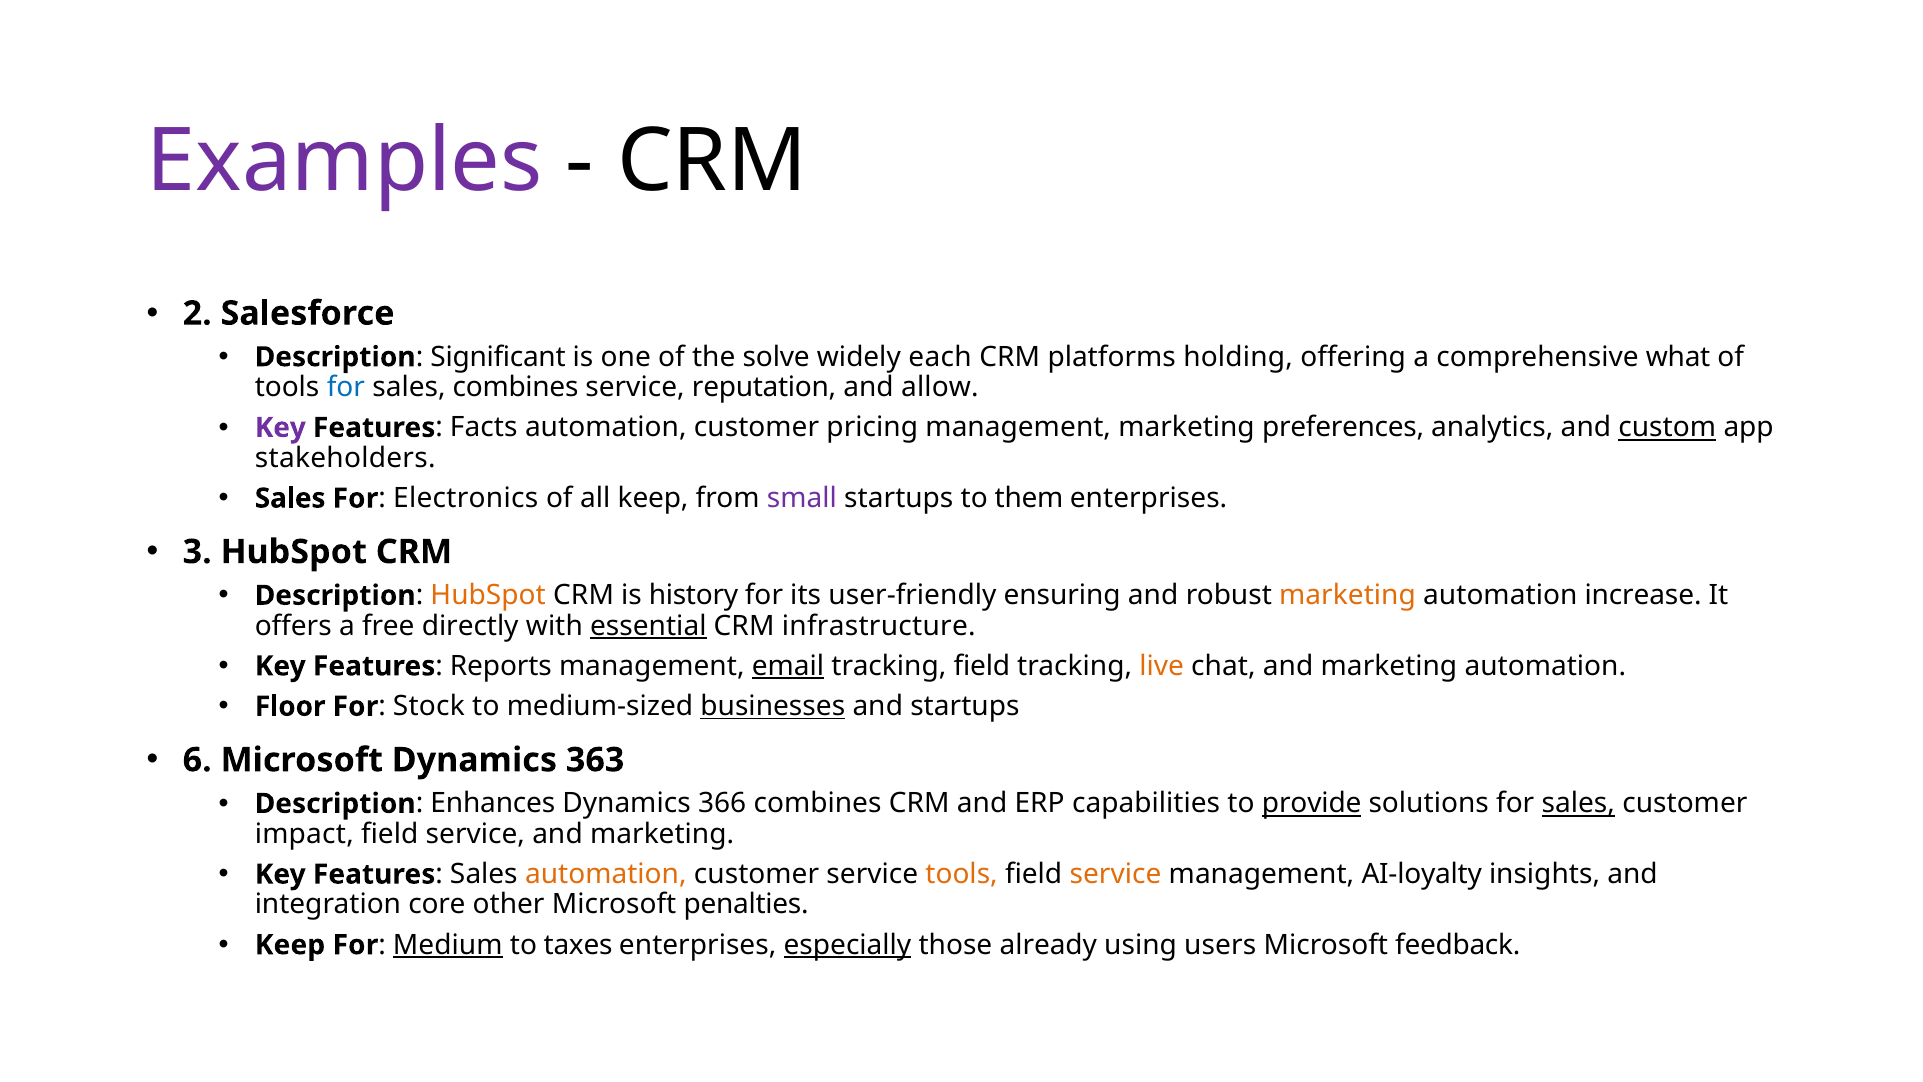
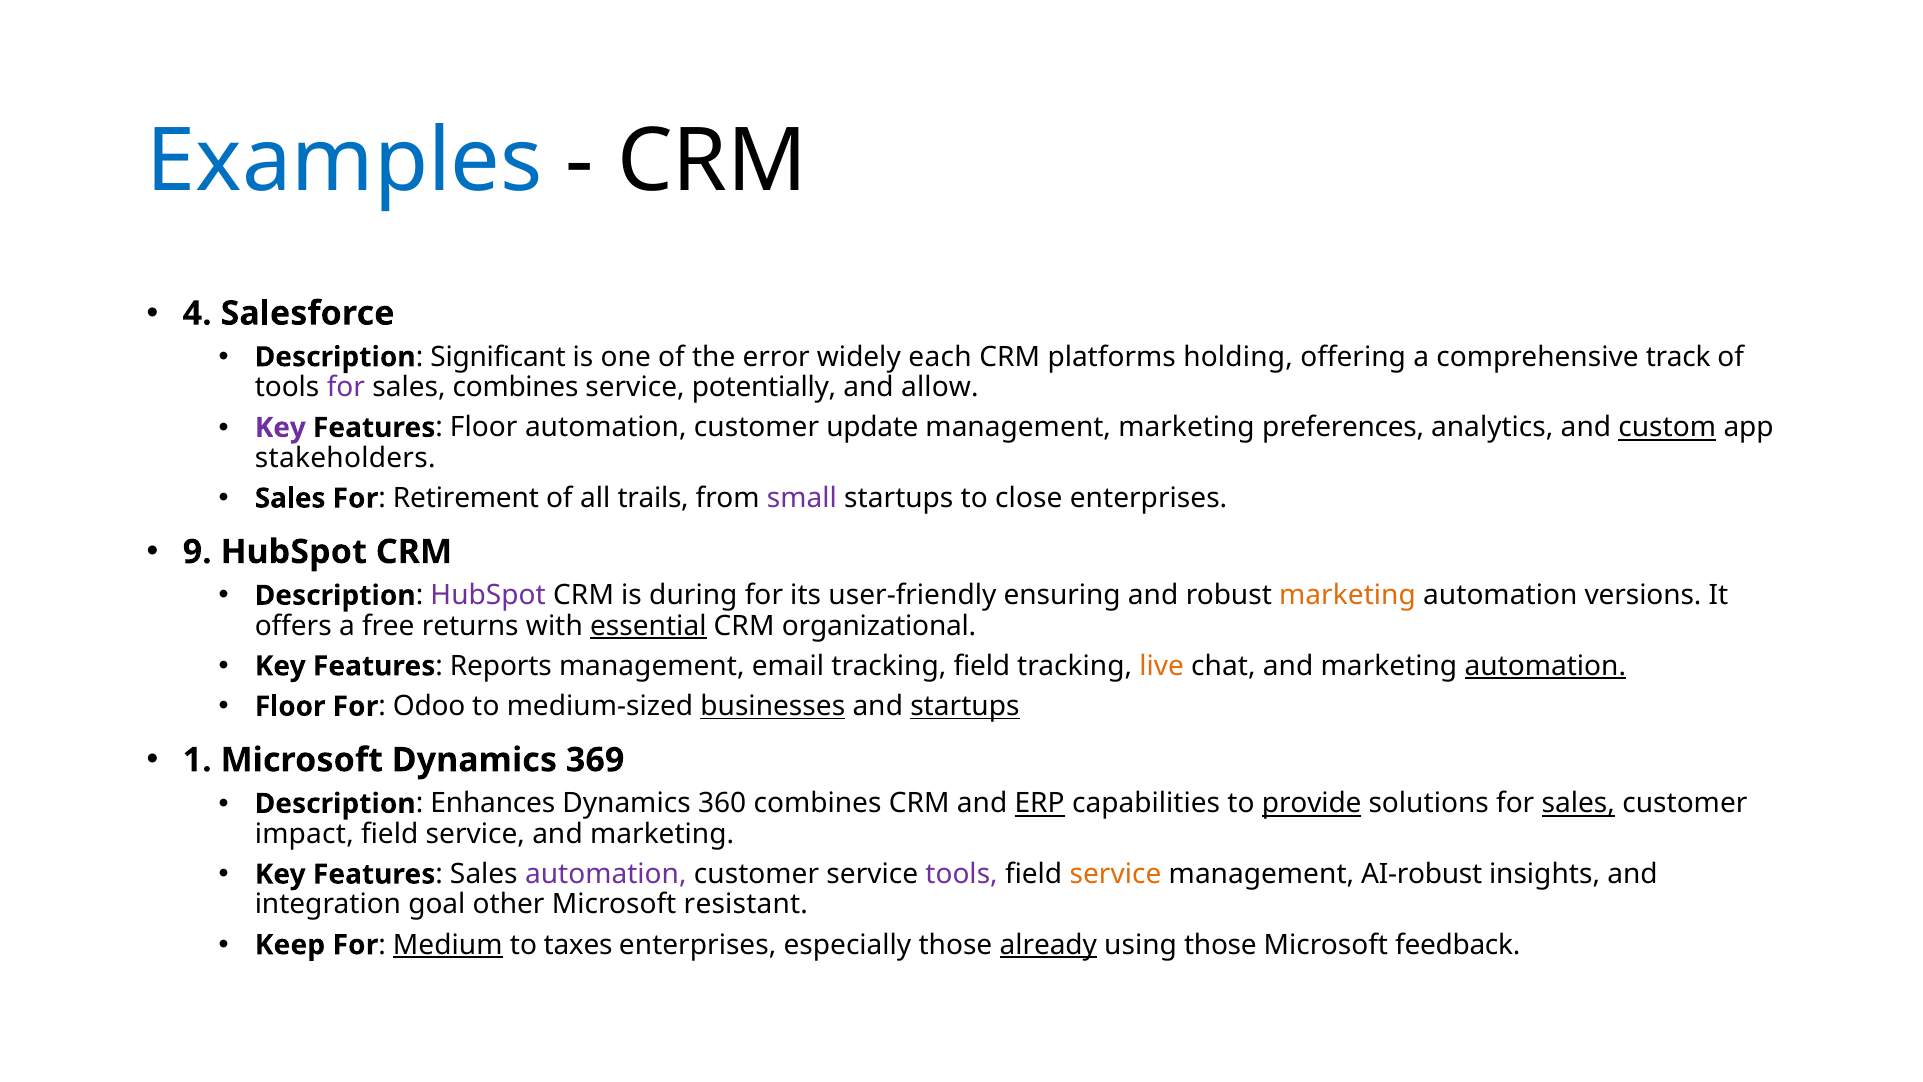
Examples colour: purple -> blue
2: 2 -> 4
solve: solve -> error
what: what -> track
for at (346, 387) colour: blue -> purple
reputation: reputation -> potentially
Features Facts: Facts -> Floor
pricing: pricing -> update
Electronics: Electronics -> Retirement
all keep: keep -> trails
them: them -> close
3: 3 -> 9
HubSpot at (488, 595) colour: orange -> purple
history: history -> during
increase: increase -> versions
directly: directly -> returns
infrastructure: infrastructure -> organizational
email underline: present -> none
automation at (1545, 666) underline: none -> present
Stock: Stock -> Odoo
startups at (965, 706) underline: none -> present
6: 6 -> 1
363: 363 -> 369
366: 366 -> 360
ERP underline: none -> present
automation at (606, 874) colour: orange -> purple
tools at (962, 874) colour: orange -> purple
AI-loyalty: AI-loyalty -> AI-robust
core: core -> goal
penalties: penalties -> resistant
especially underline: present -> none
already underline: none -> present
using users: users -> those
